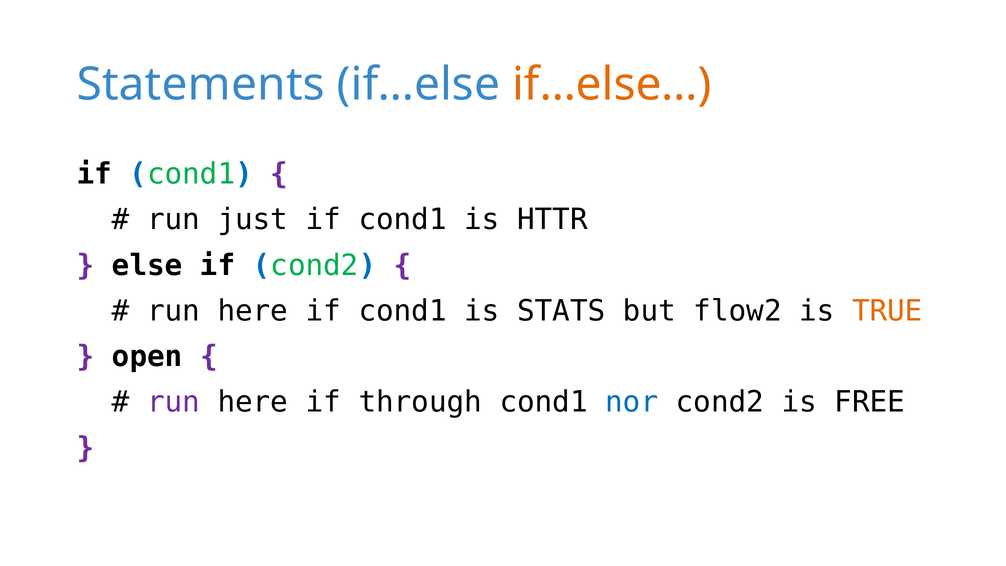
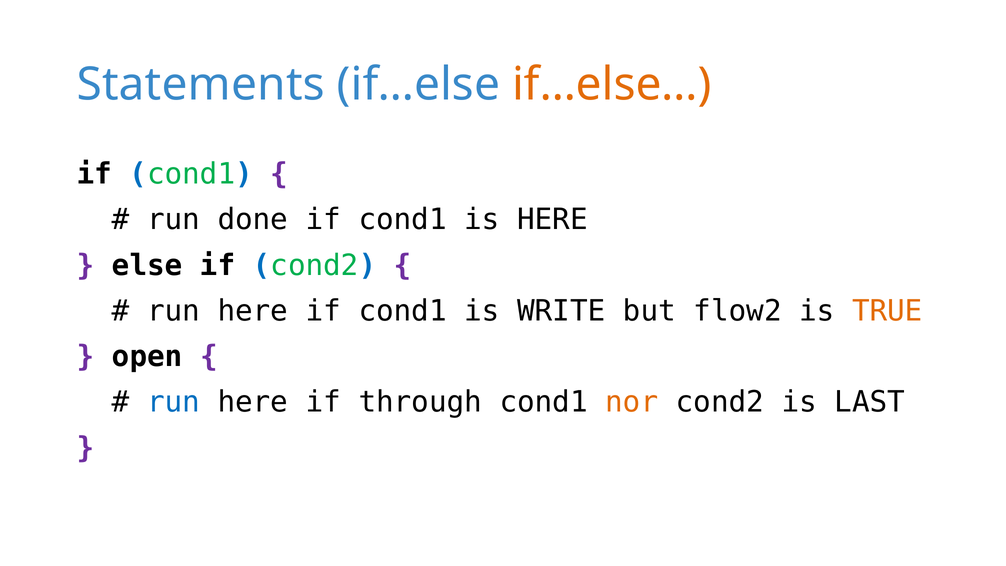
just: just -> done
is HTTR: HTTR -> HERE
STATS: STATS -> WRITE
run at (174, 402) colour: purple -> blue
nor colour: blue -> orange
FREE: FREE -> LAST
